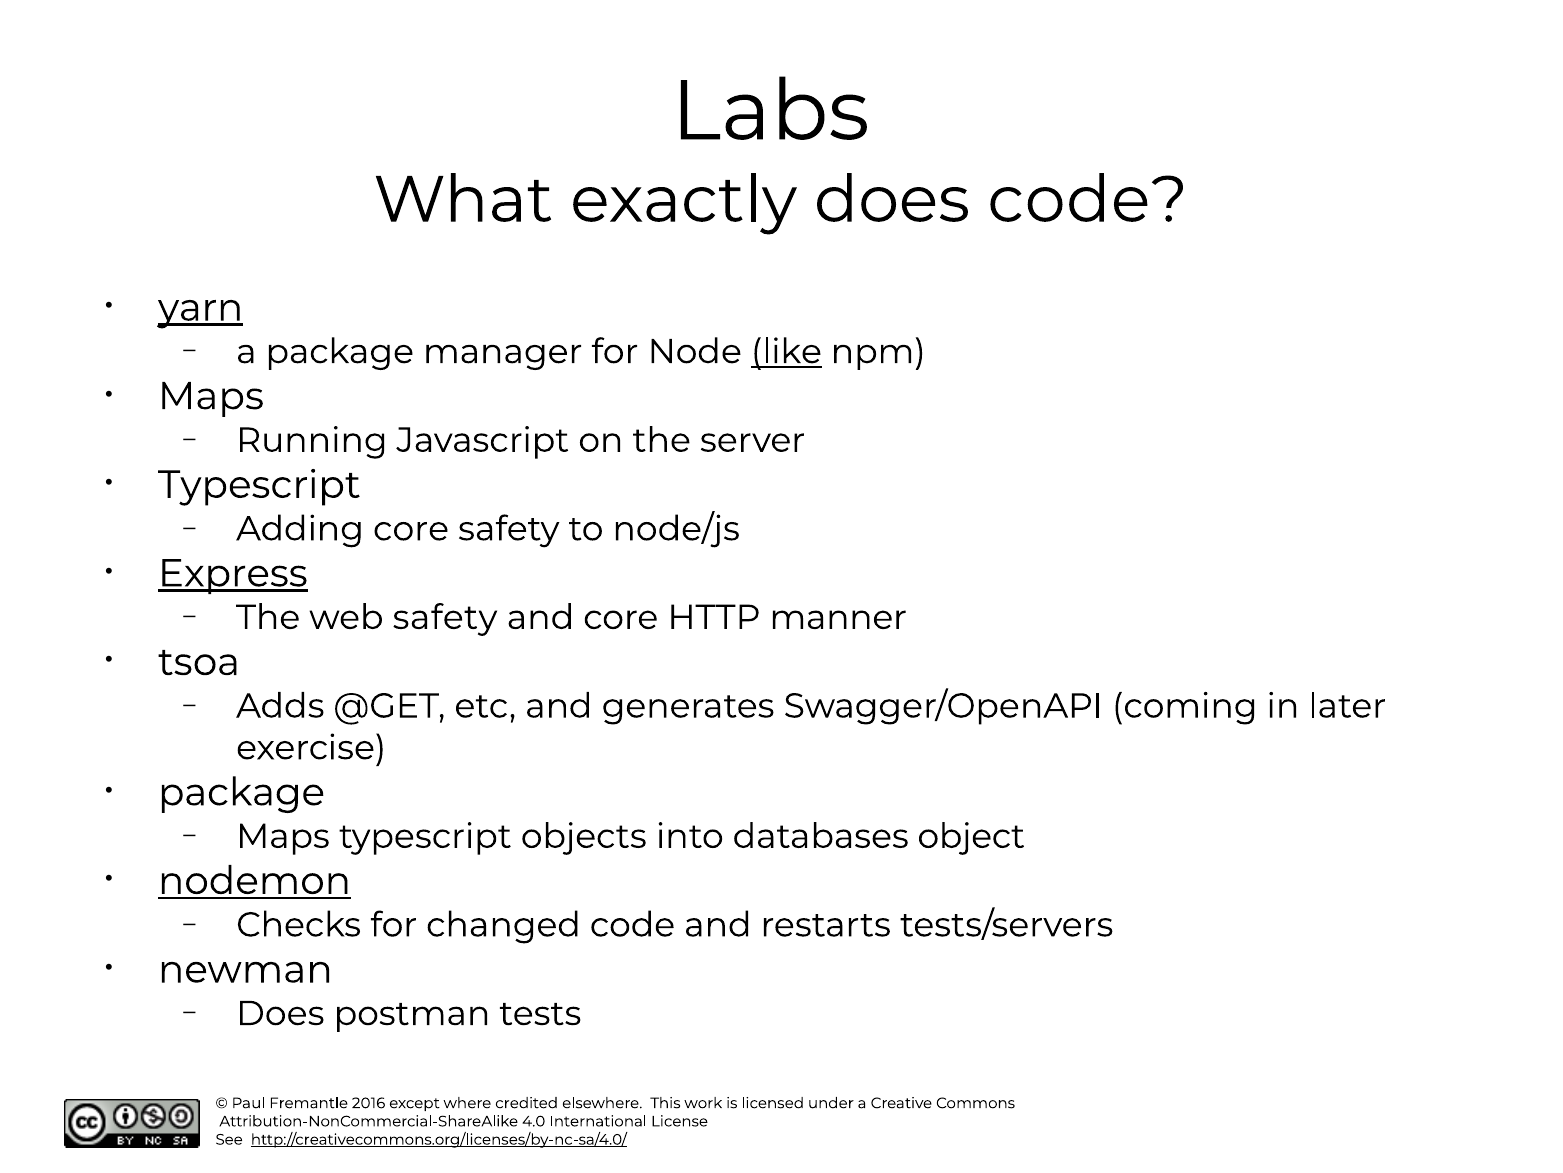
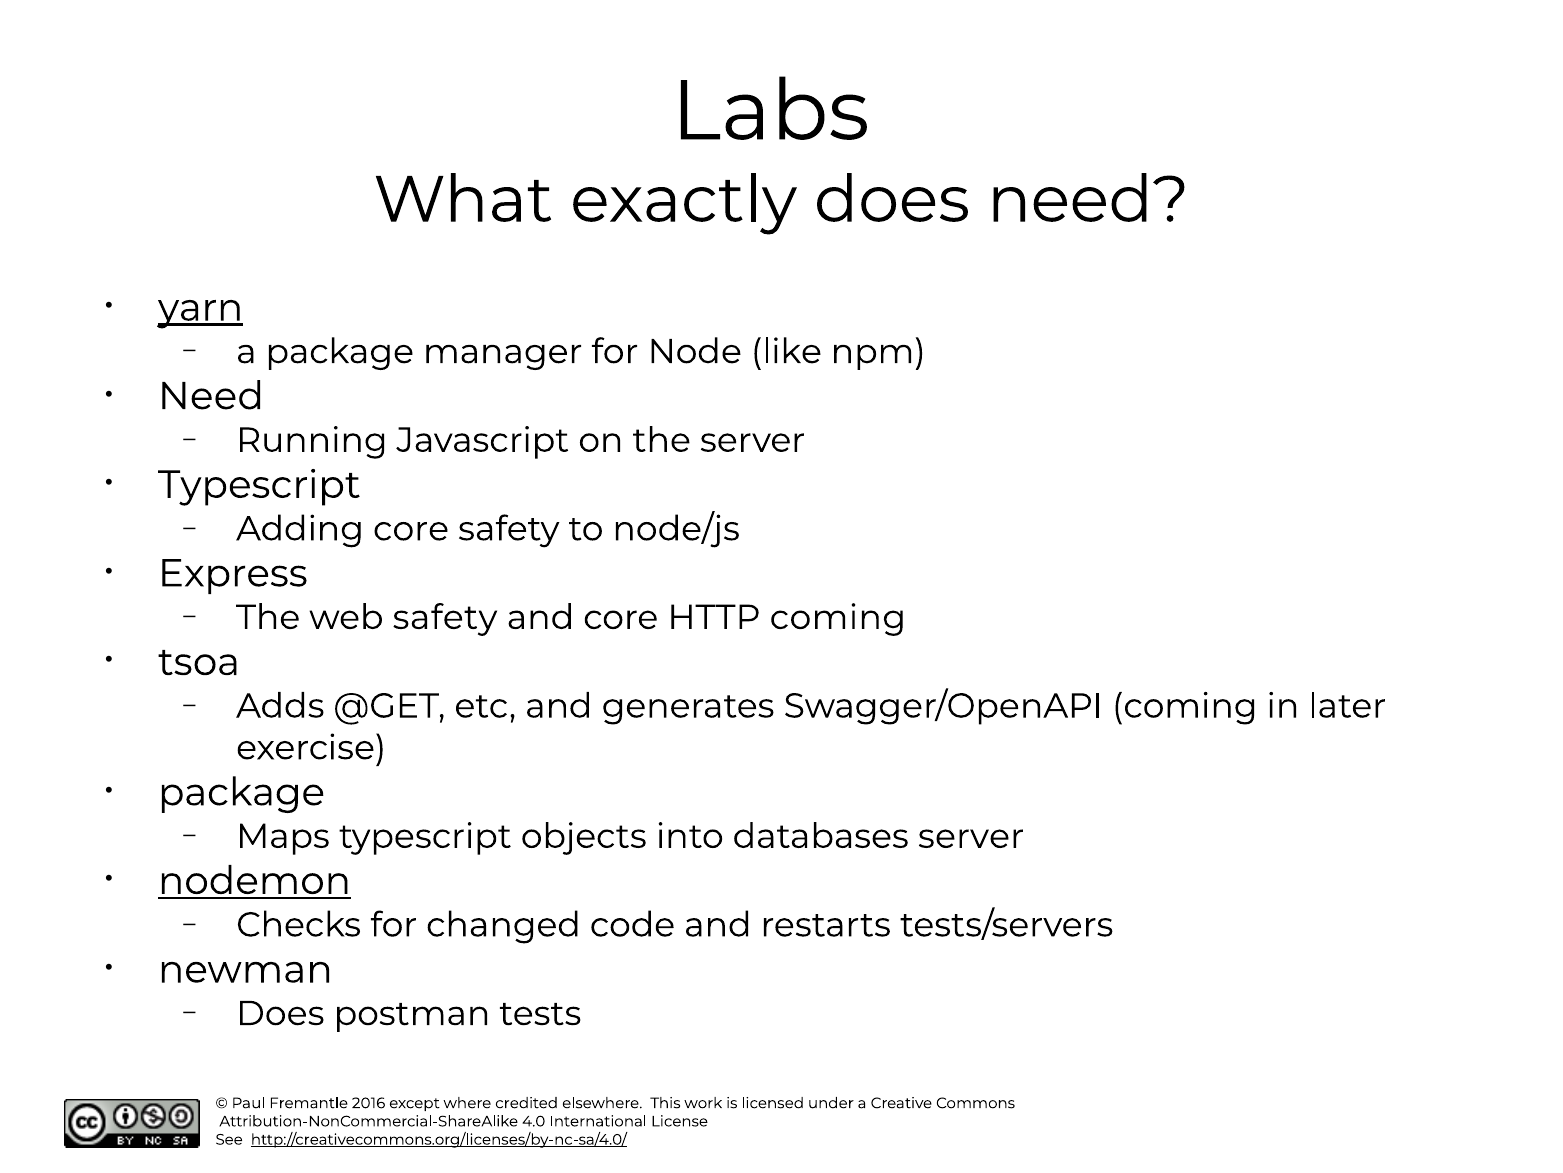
does code: code -> need
like underline: present -> none
Maps at (211, 396): Maps -> Need
Express underline: present -> none
HTTP manner: manner -> coming
databases object: object -> server
